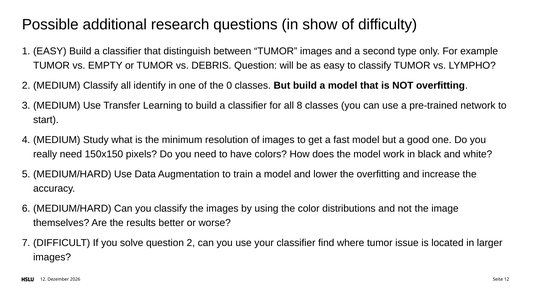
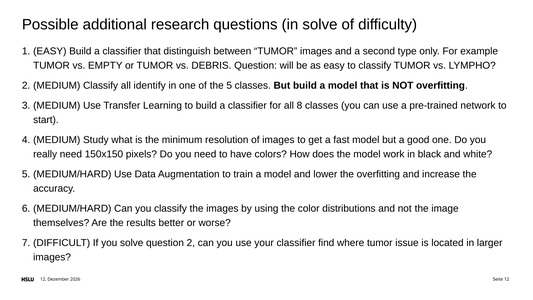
in show: show -> solve
the 0: 0 -> 5
